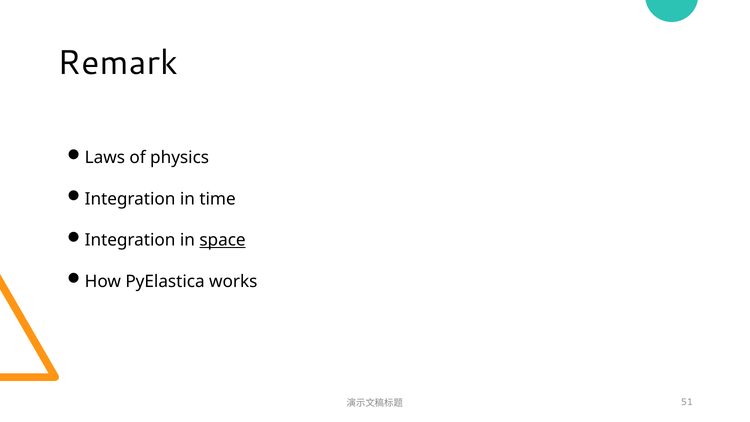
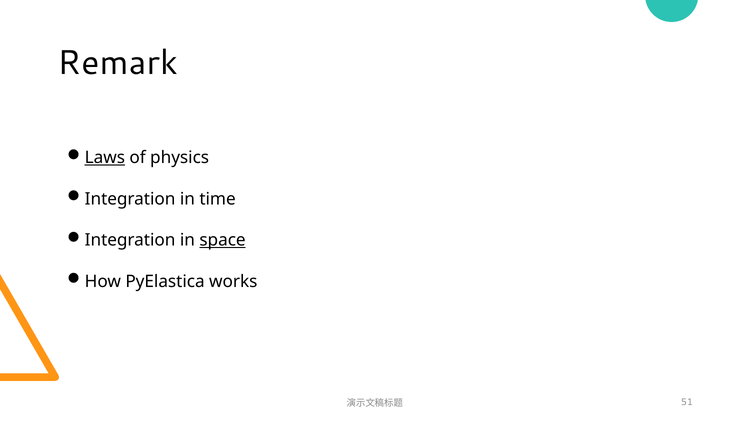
Laws underline: none -> present
